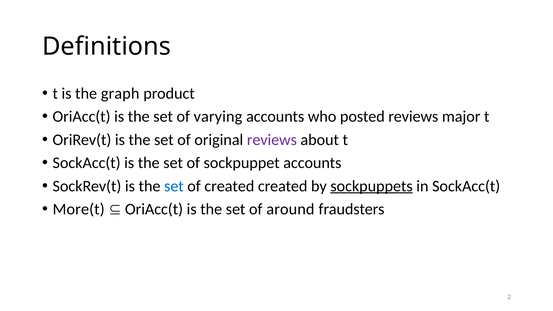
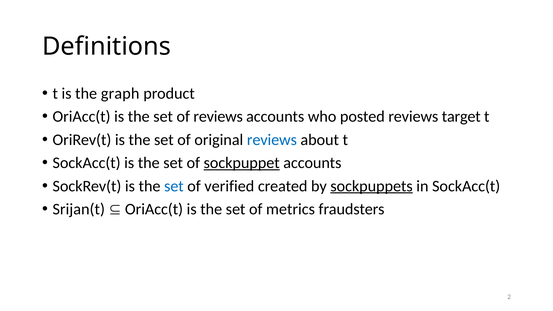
of varying: varying -> reviews
major: major -> target
reviews at (272, 140) colour: purple -> blue
sockpuppet underline: none -> present
of created: created -> verified
More(t: More(t -> Srijan(t
around: around -> metrics
